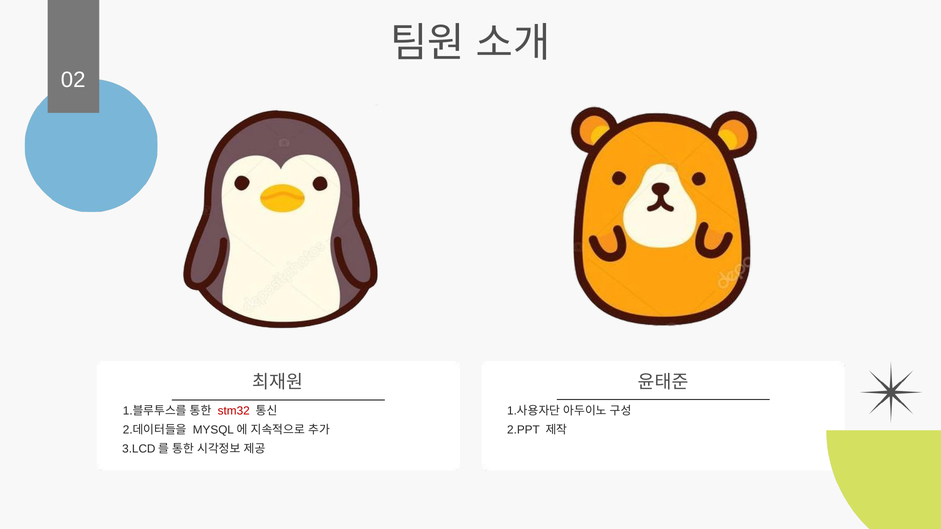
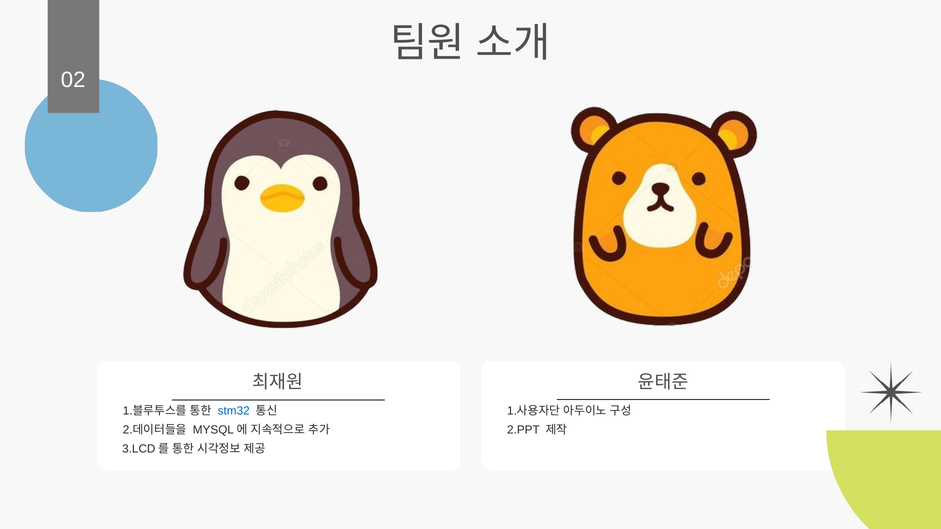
stm32 colour: red -> blue
